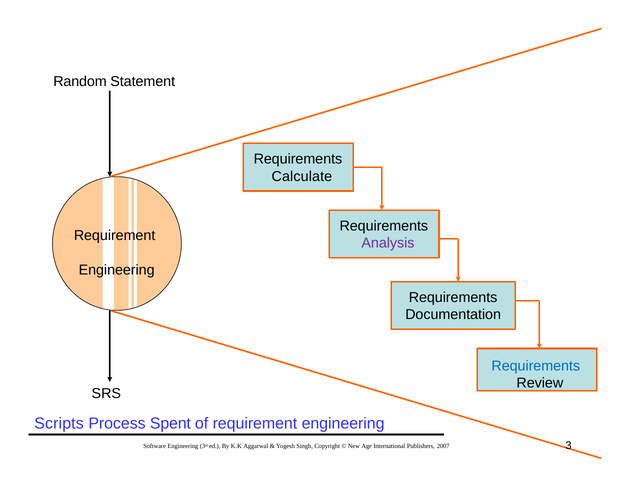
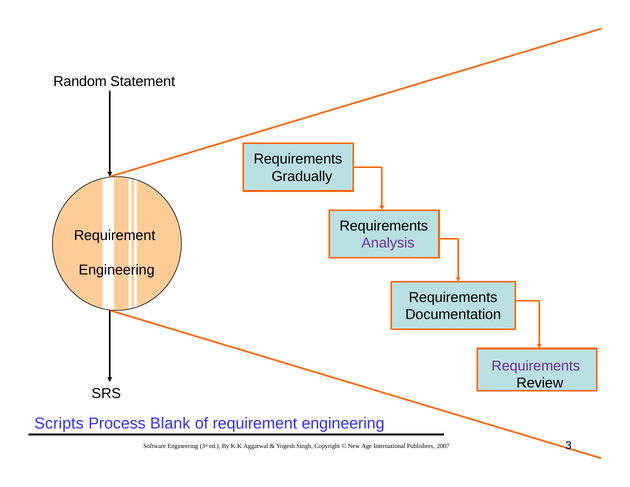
Calculate: Calculate -> Gradually
Requirements at (536, 366) colour: blue -> purple
Spent: Spent -> Blank
